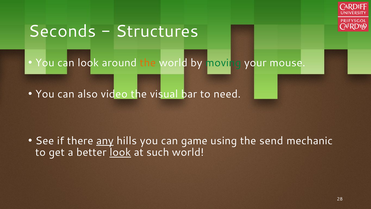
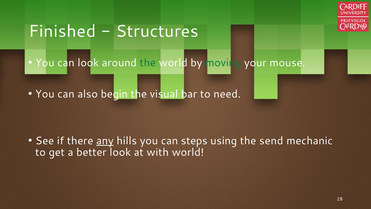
Seconds: Seconds -> Finished
the at (148, 63) colour: orange -> green
video: video -> begin
game: game -> steps
look at (120, 152) underline: present -> none
such: such -> with
